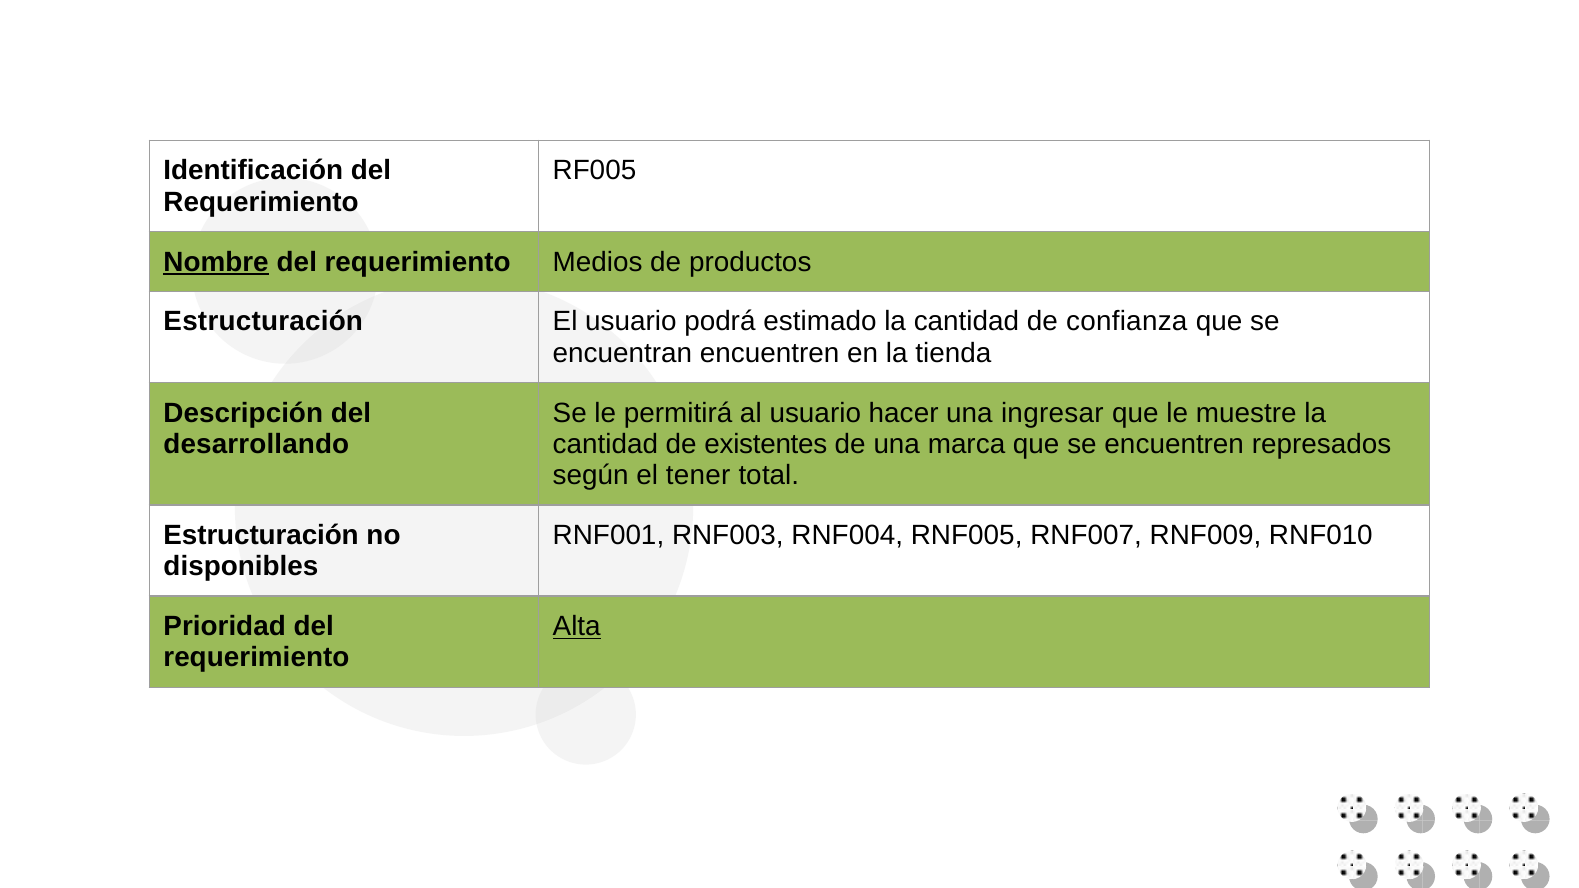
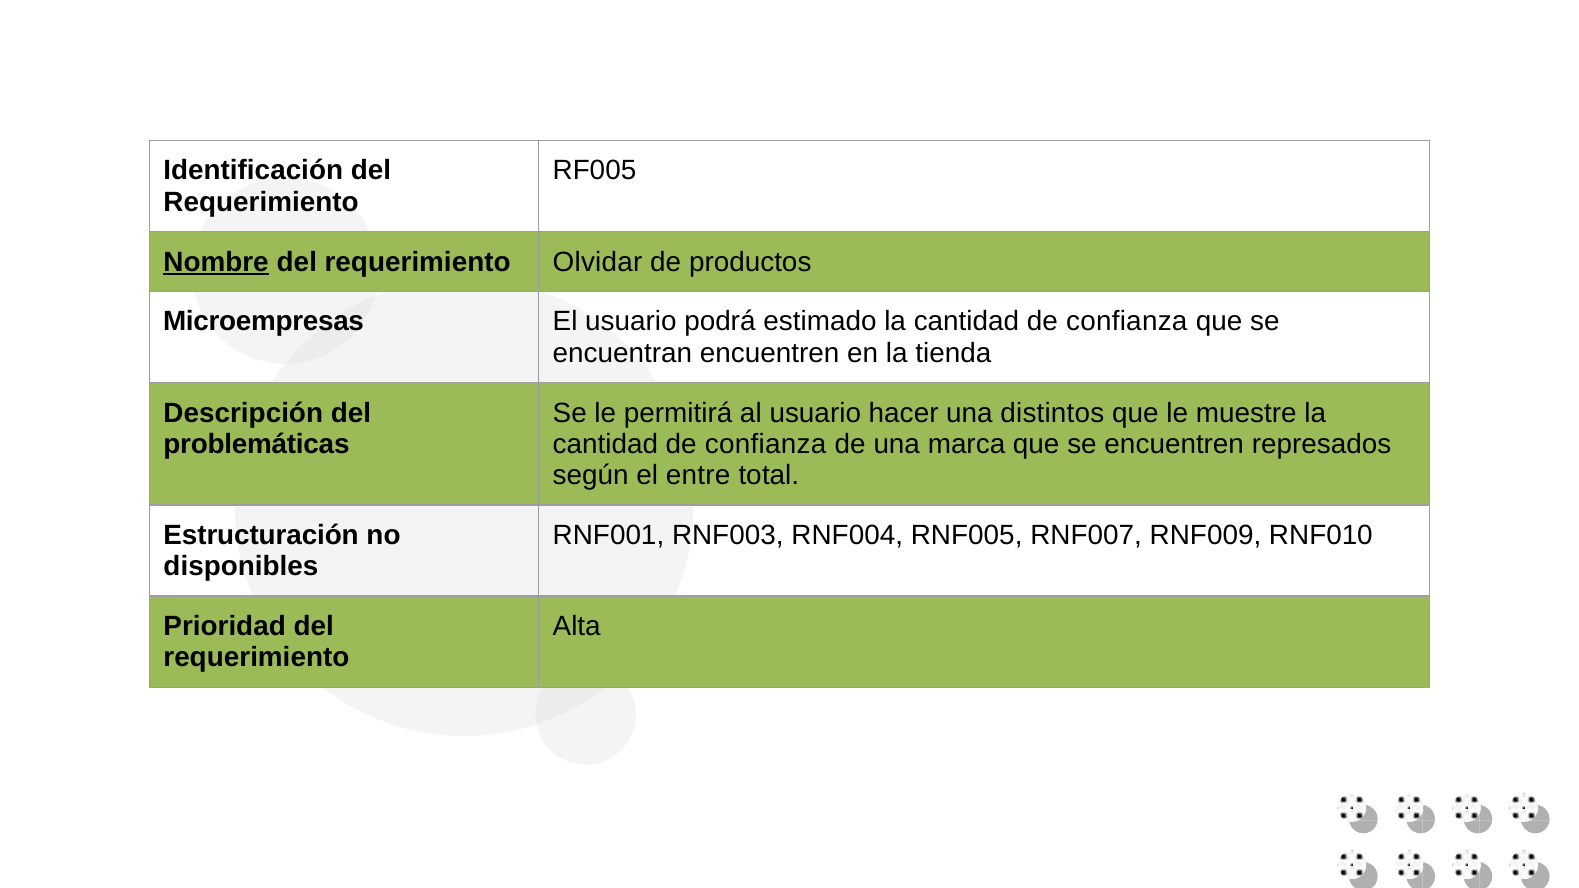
Medios: Medios -> Olvidar
Estructuración at (263, 322): Estructuración -> Microempresas
ingresar: ingresar -> distintos
desarrollando: desarrollando -> problemáticas
existentes at (766, 444): existentes -> confianza
tener: tener -> entre
Alta underline: present -> none
